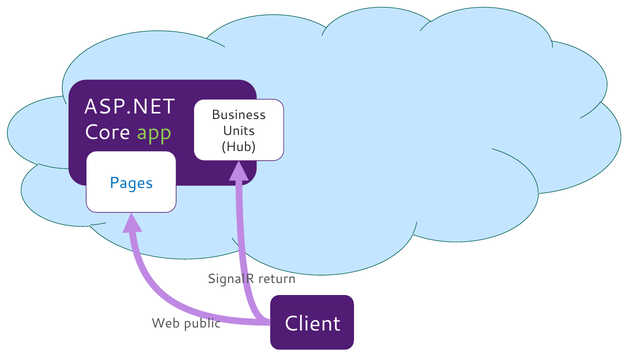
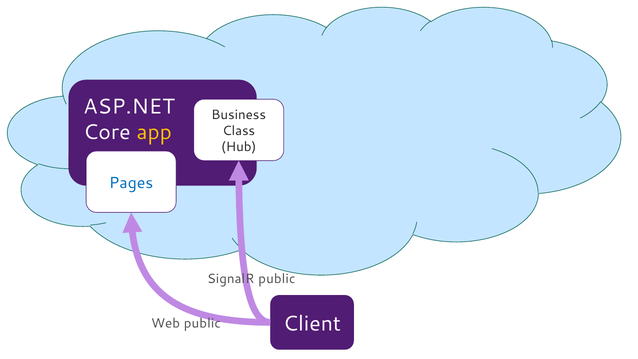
app colour: light green -> yellow
Units: Units -> Class
SignalR return: return -> public
